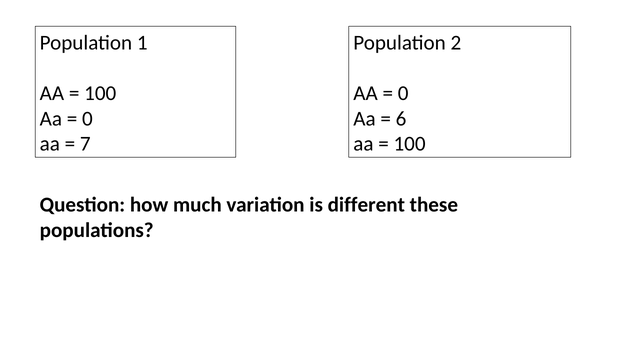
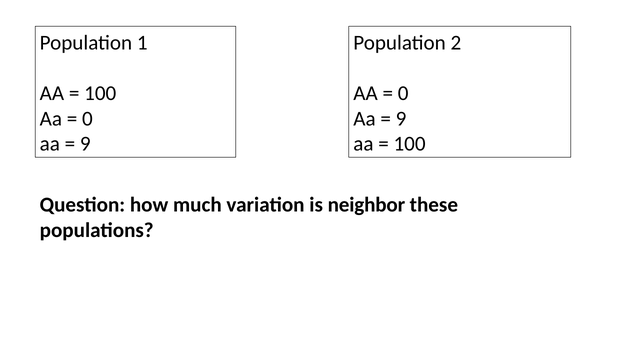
6 at (401, 119): 6 -> 9
7 at (85, 144): 7 -> 9
different: different -> neighbor
